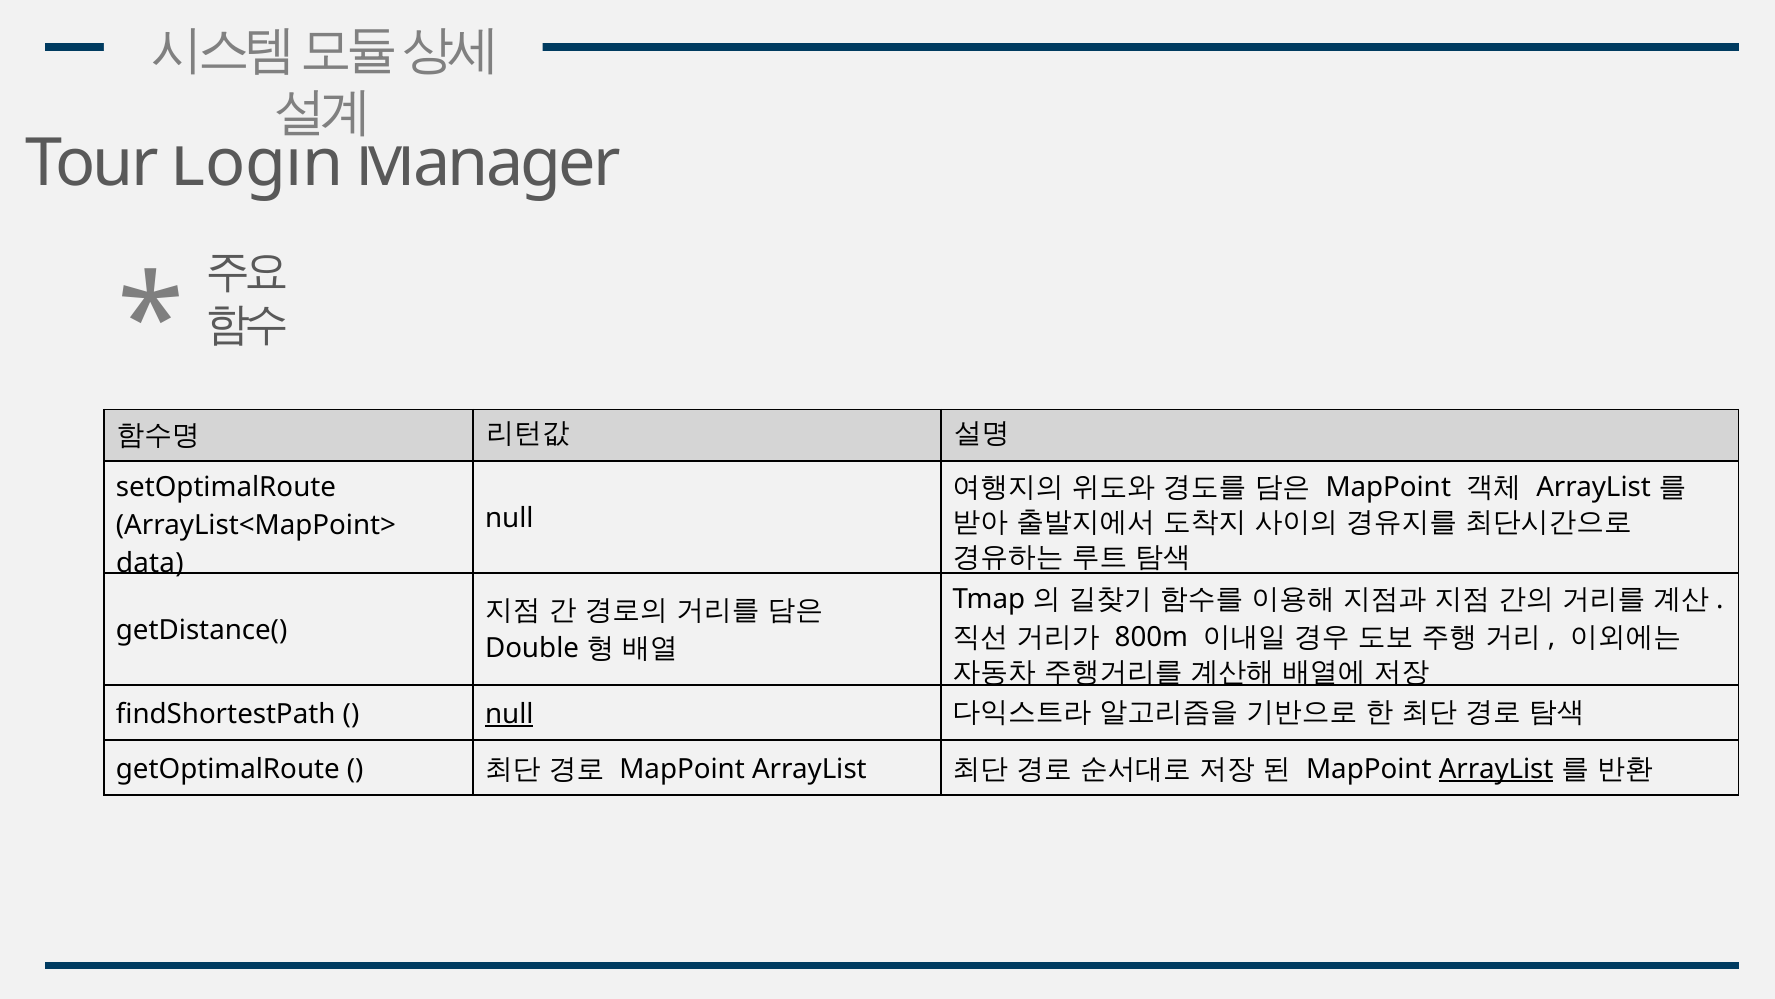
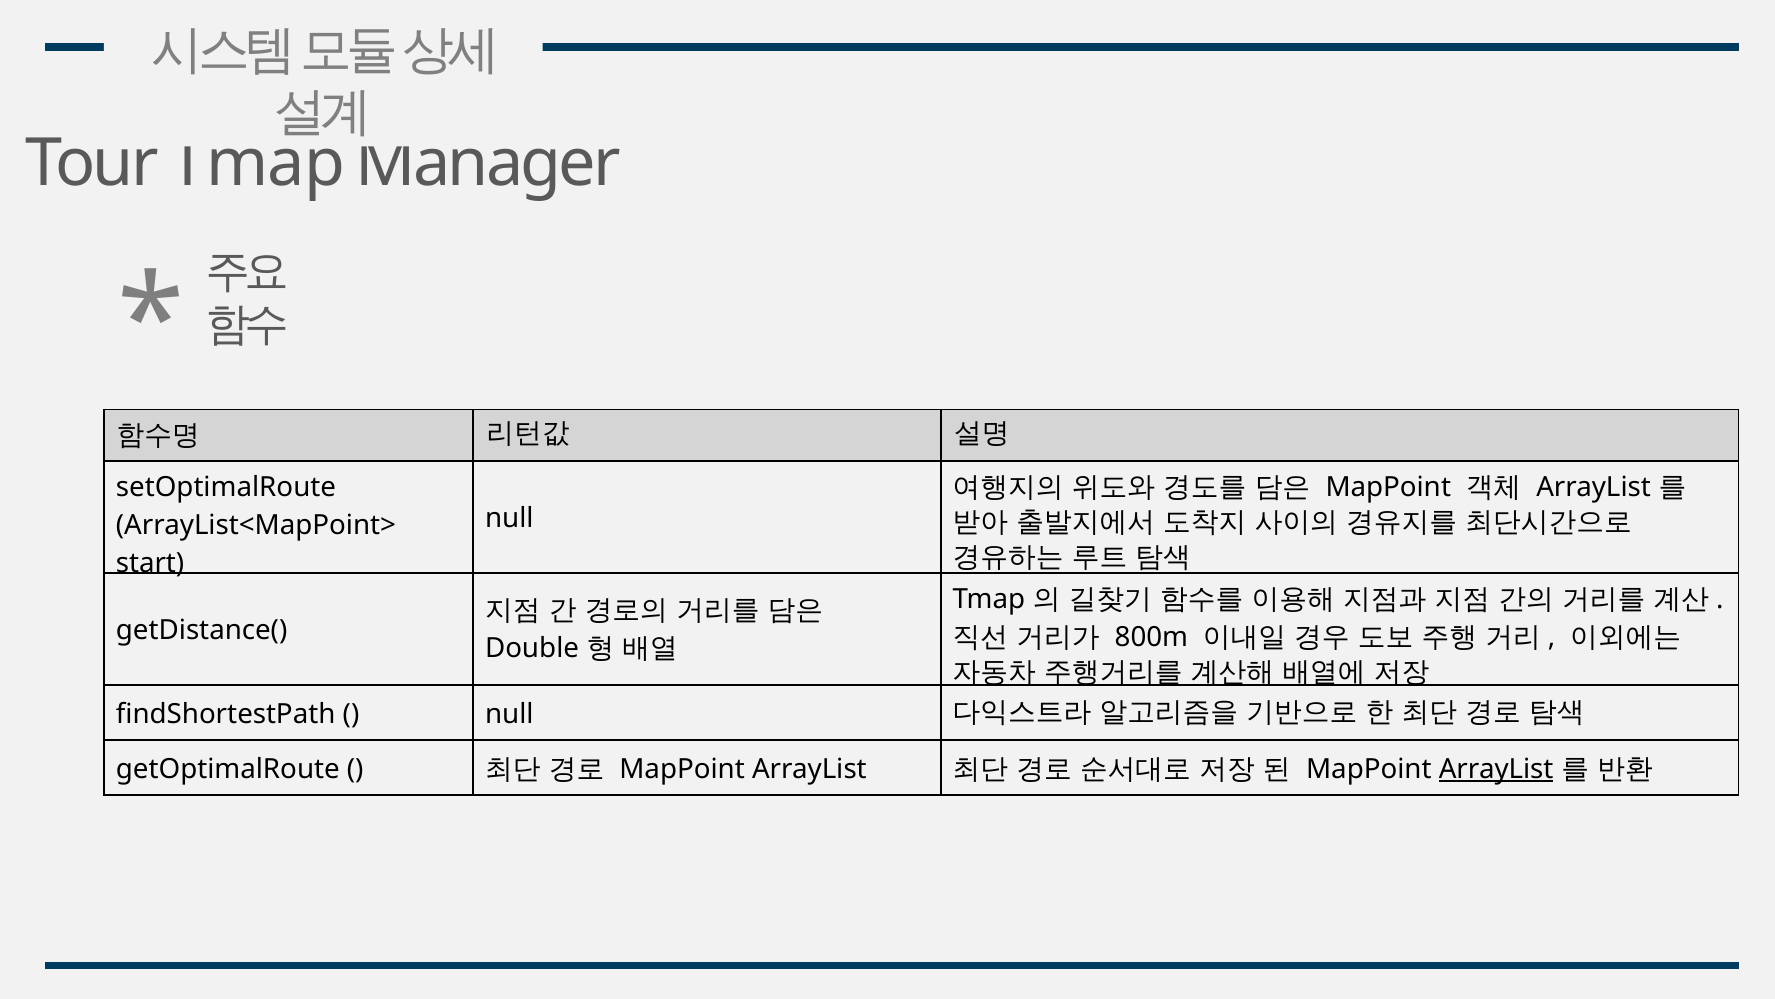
Tour Login: Login -> Tmap
data: data -> start
null at (509, 714) underline: present -> none
